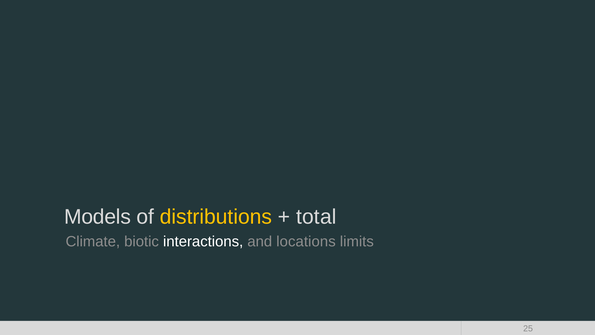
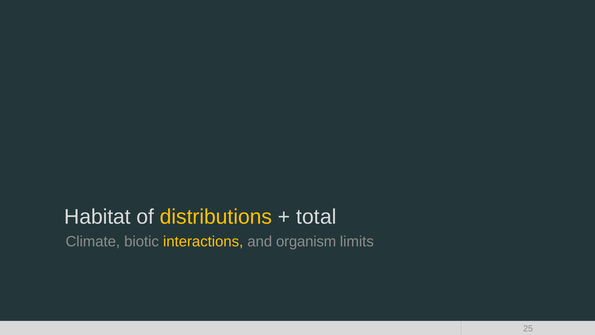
Models: Models -> Habitat
interactions colour: white -> yellow
locations: locations -> organism
